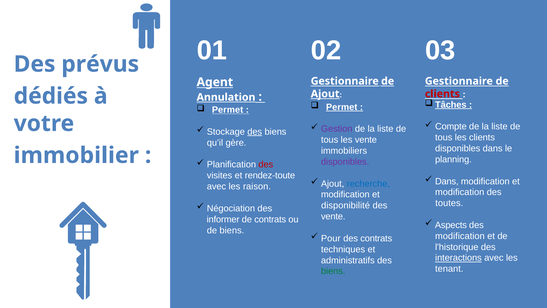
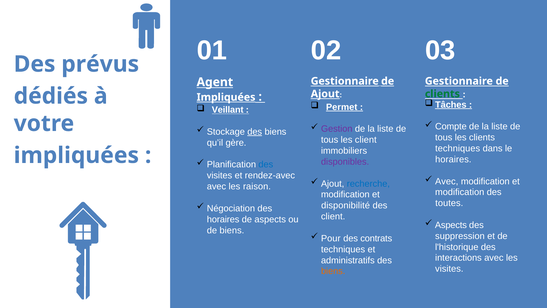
clients at (442, 94) colour: red -> green
Annulation at (226, 97): Annulation -> Impliquées
Permet at (228, 110): Permet -> Veillant
les vente: vente -> client
disponibles at (458, 148): disponibles -> techniques
immobilier at (76, 155): immobilier -> impliquées
planning at (453, 159): planning -> horaires
des at (266, 164) colour: red -> blue
rendez-toute: rendez-toute -> rendez-avec
Dans at (447, 181): Dans -> Avec
vente at (333, 216): vente -> client
informer at (223, 219): informer -> horaires
de contrats: contrats -> aspects
modification at (460, 236): modification -> suppression
interactions underline: present -> none
tenant at (449, 269): tenant -> visites
biens at (333, 271) colour: green -> orange
